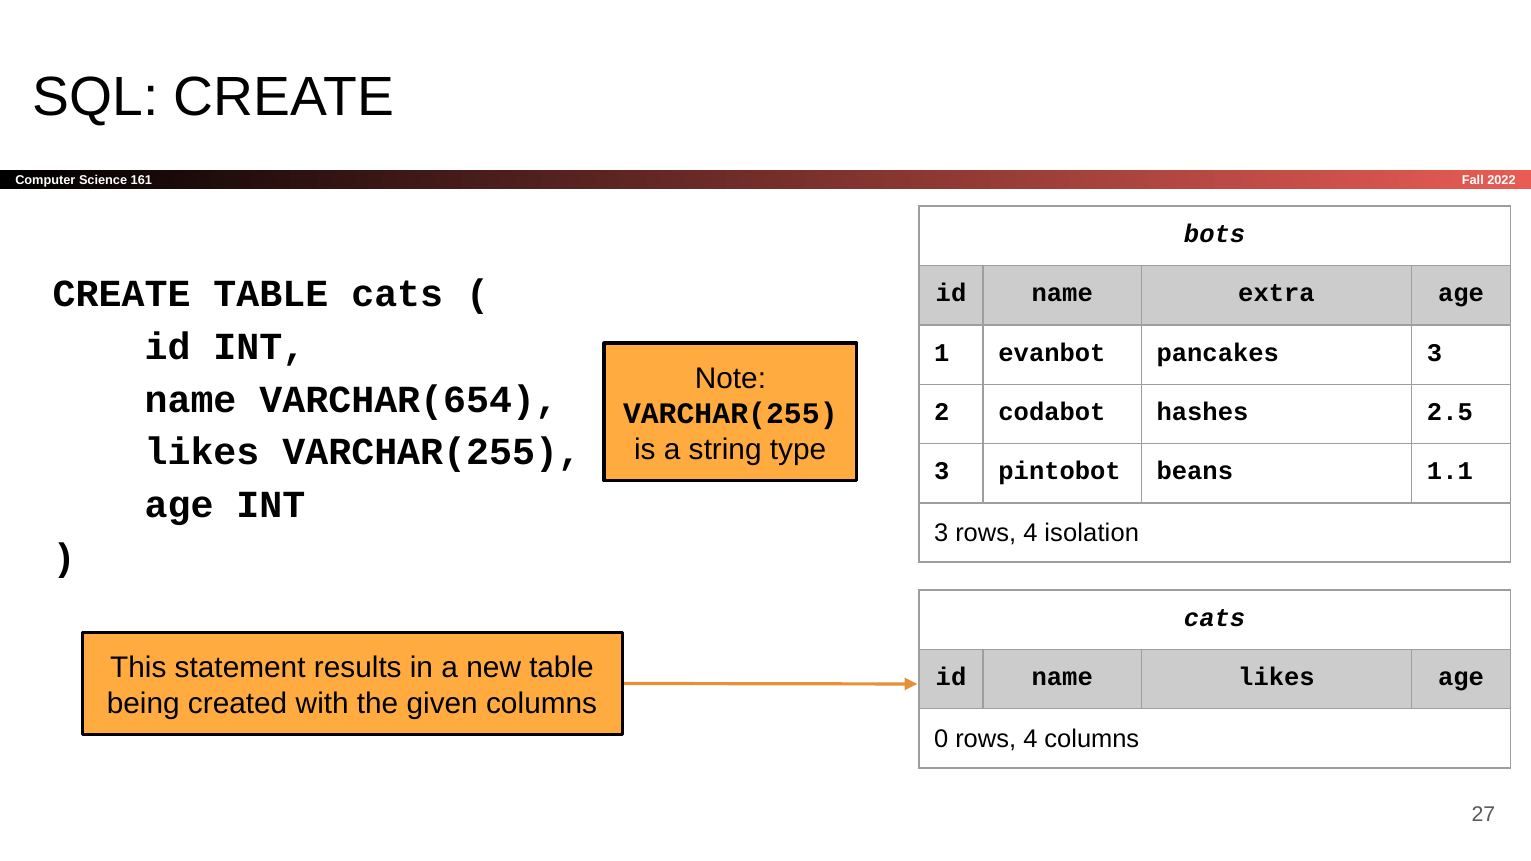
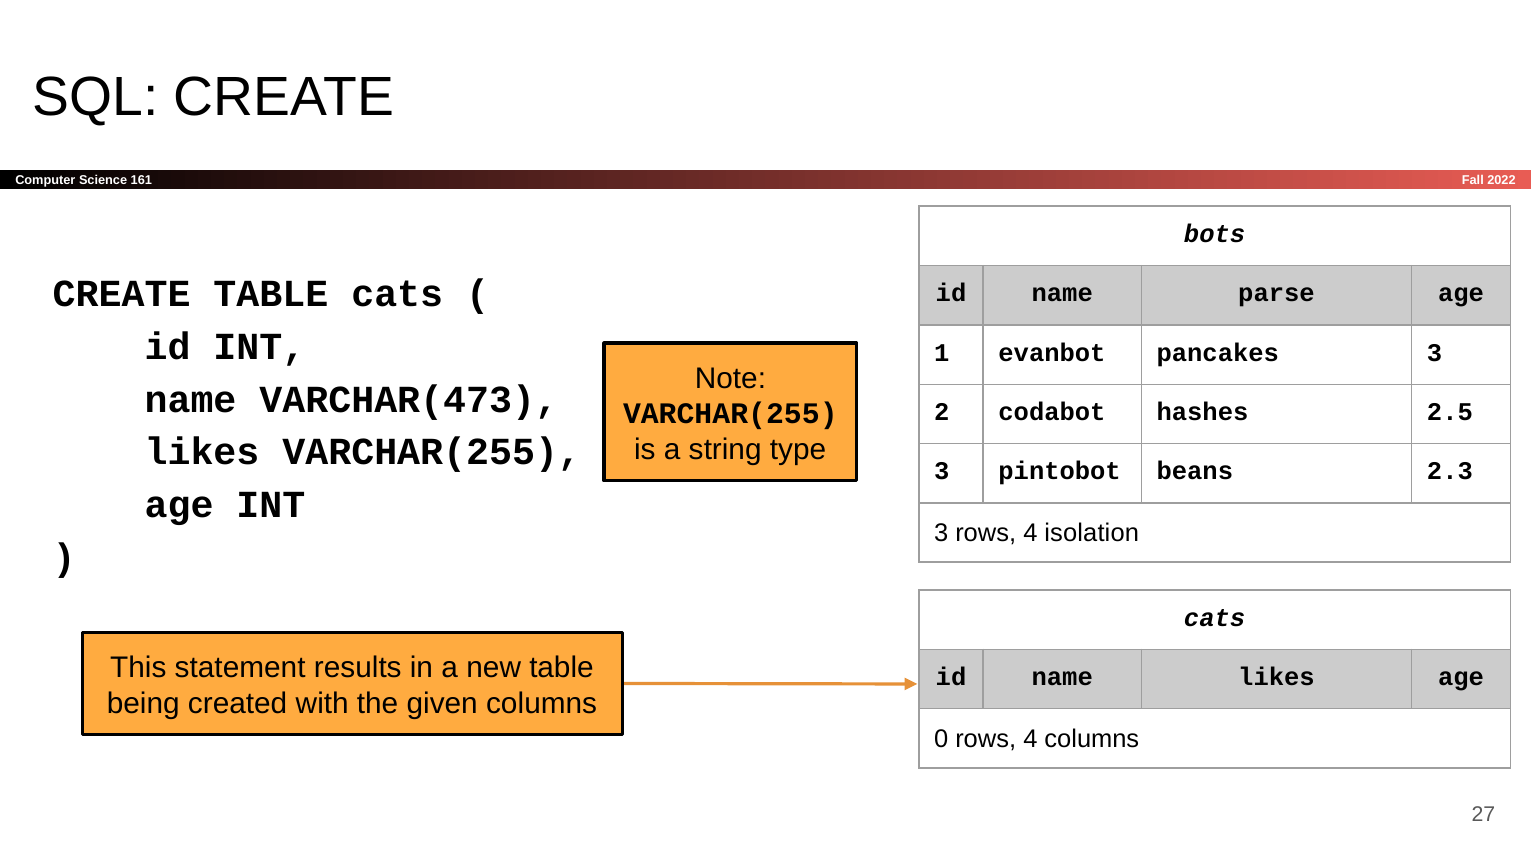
extra: extra -> parse
VARCHAR(654: VARCHAR(654 -> VARCHAR(473
1.1: 1.1 -> 2.3
